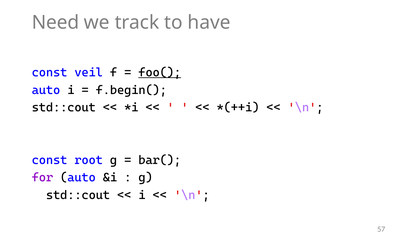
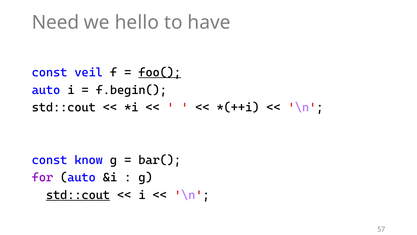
track: track -> hello
root: root -> know
std::cout at (78, 195) underline: none -> present
